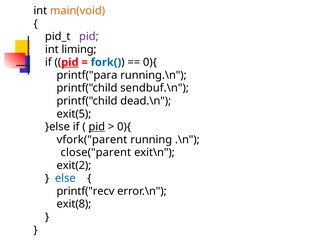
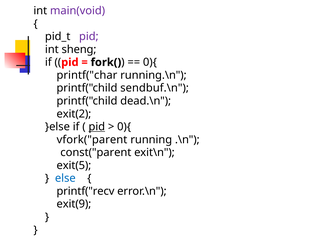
main(void colour: orange -> purple
liming: liming -> sheng
pid at (70, 62) underline: present -> none
fork( colour: blue -> black
printf("para: printf("para -> printf("char
exit(5: exit(5 -> exit(2
close("parent: close("parent -> const("parent
exit(2: exit(2 -> exit(5
exit(8: exit(8 -> exit(9
